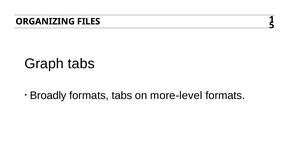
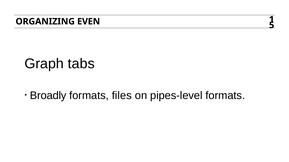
FILES: FILES -> EVEN
formats tabs: tabs -> files
more-level: more-level -> pipes-level
